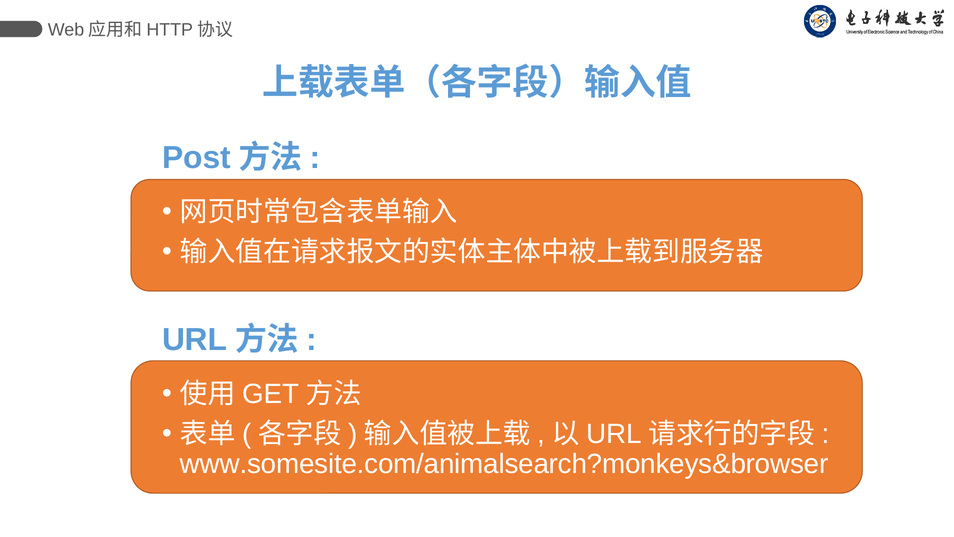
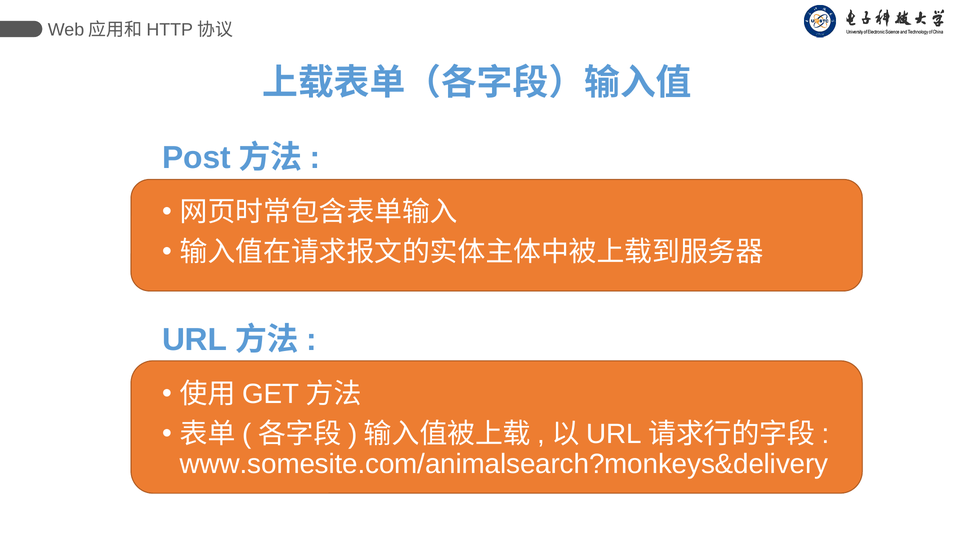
www.somesite.com/animalsearch?monkeys&browser: www.somesite.com/animalsearch?monkeys&browser -> www.somesite.com/animalsearch?monkeys&delivery
